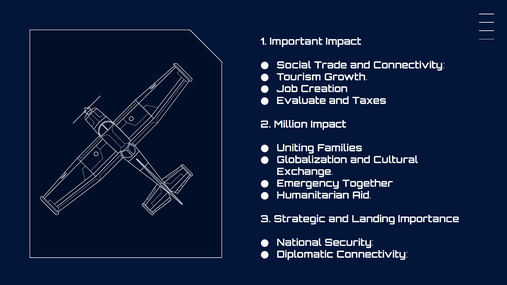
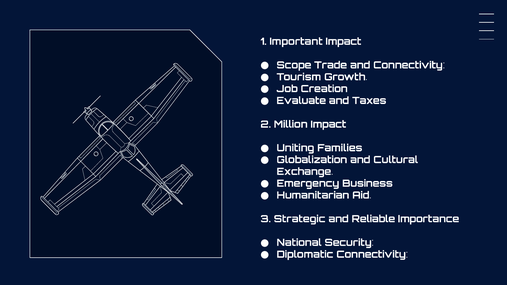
Social: Social -> Scope
Together: Together -> Business
Landing: Landing -> Reliable
